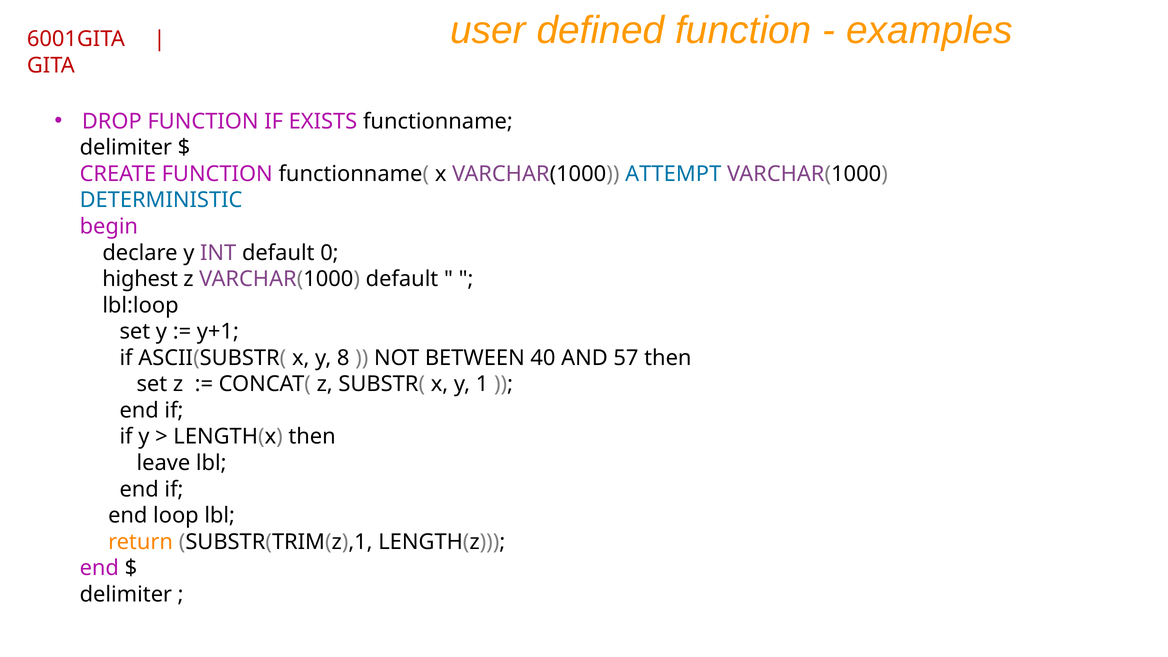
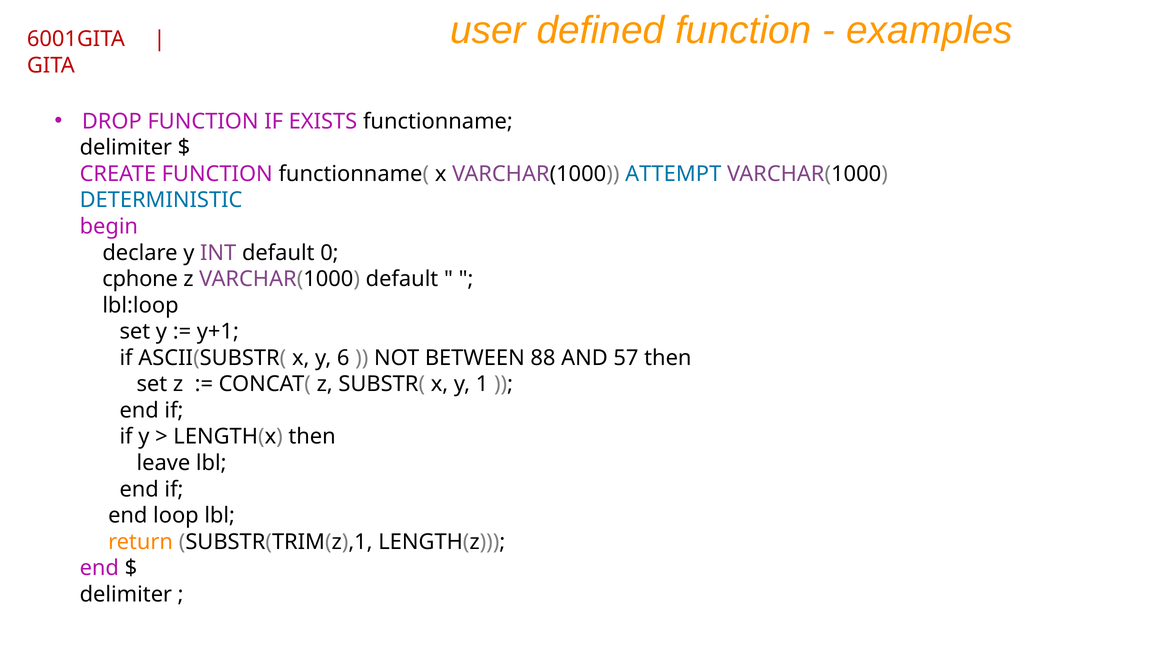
highest: highest -> cphone
8: 8 -> 6
40: 40 -> 88
